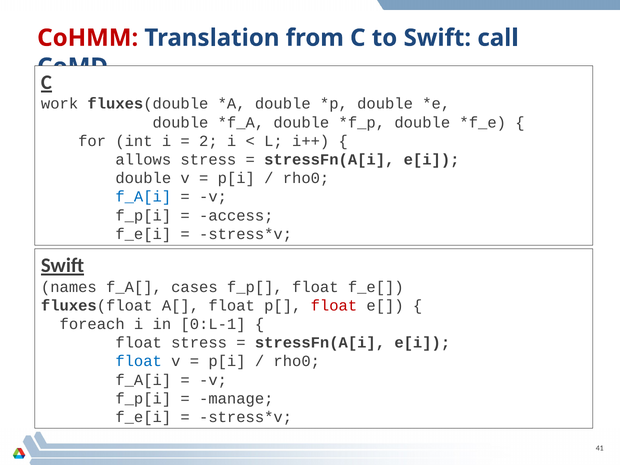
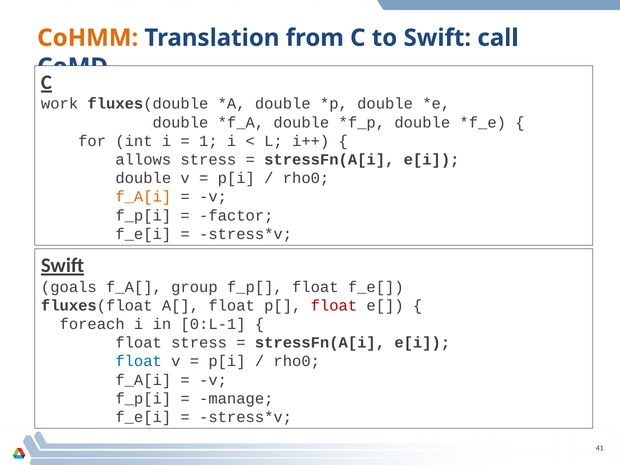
CoHMM colour: red -> orange
2: 2 -> 1
f_A[i at (143, 197) colour: blue -> orange
access: access -> factor
names: names -> goals
cases: cases -> group
